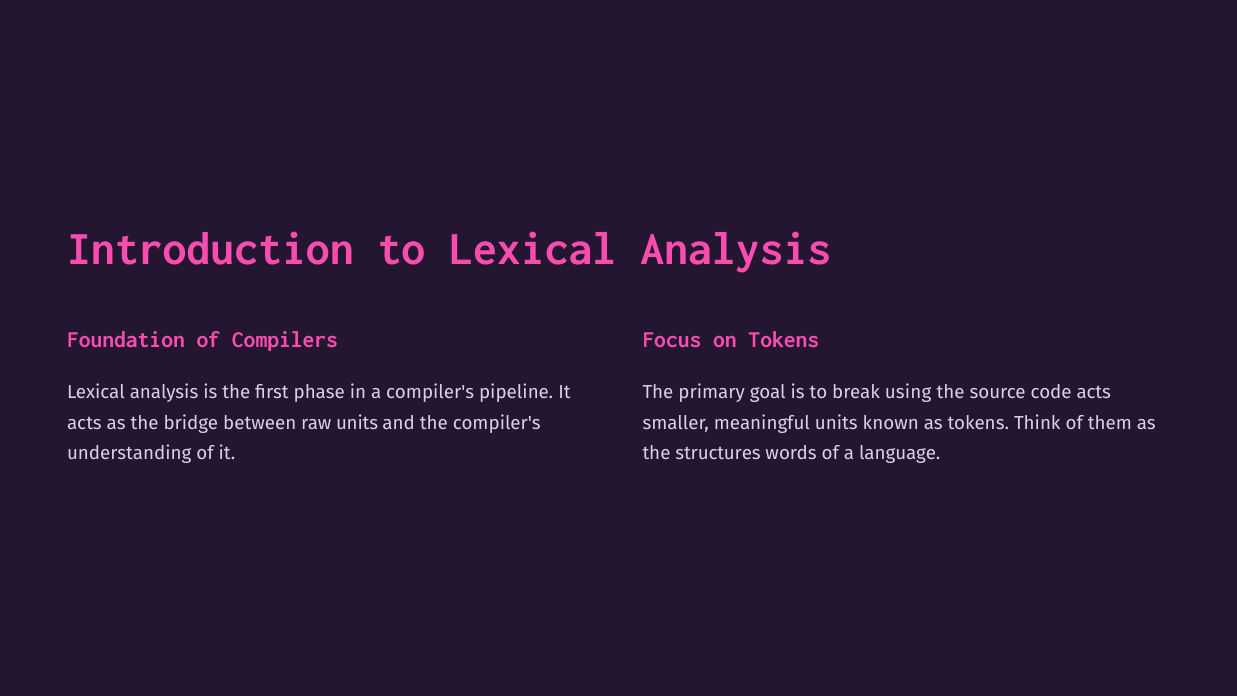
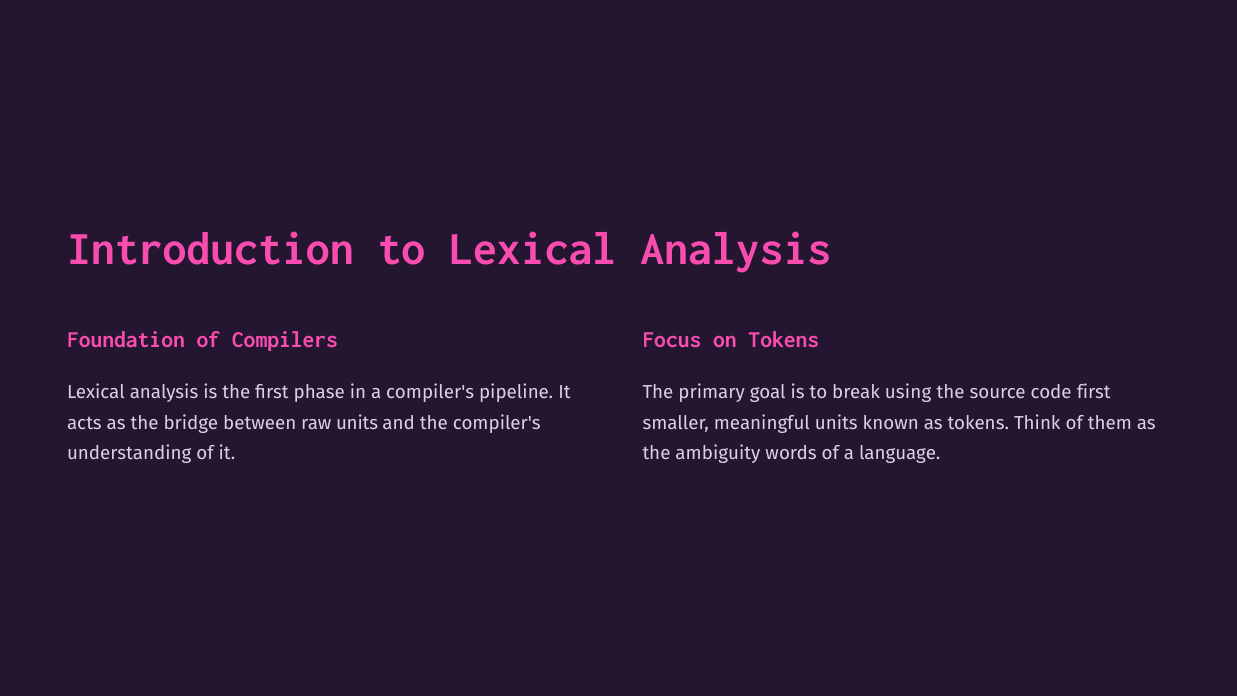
code acts: acts -> first
structures: structures -> ambiguity
